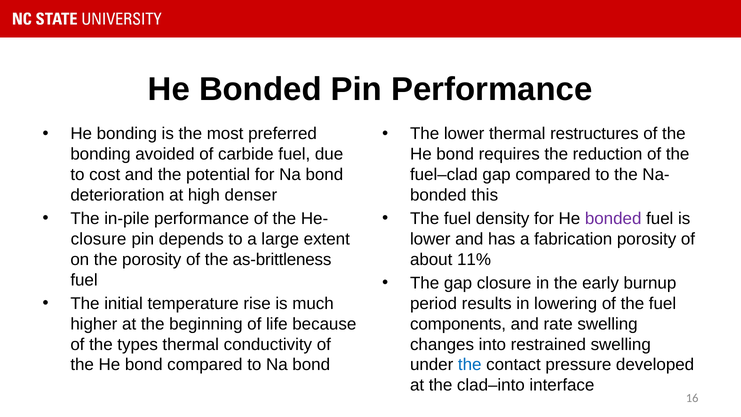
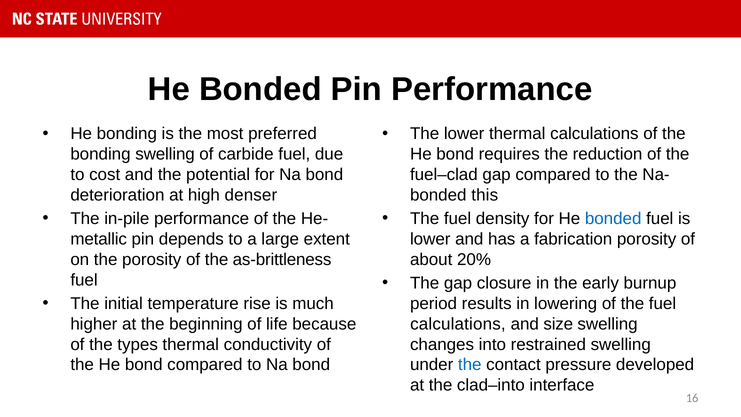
thermal restructures: restructures -> calculations
bonding avoided: avoided -> swelling
bonded at (613, 219) colour: purple -> blue
closure at (99, 239): closure -> metallic
11%: 11% -> 20%
components at (458, 324): components -> calculations
rate: rate -> size
